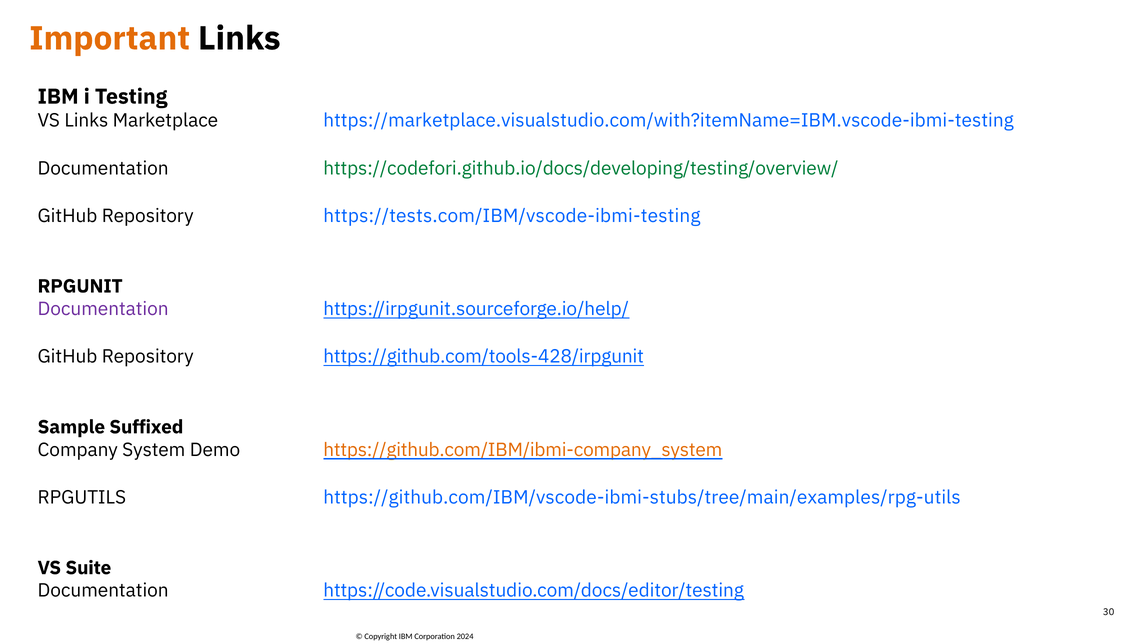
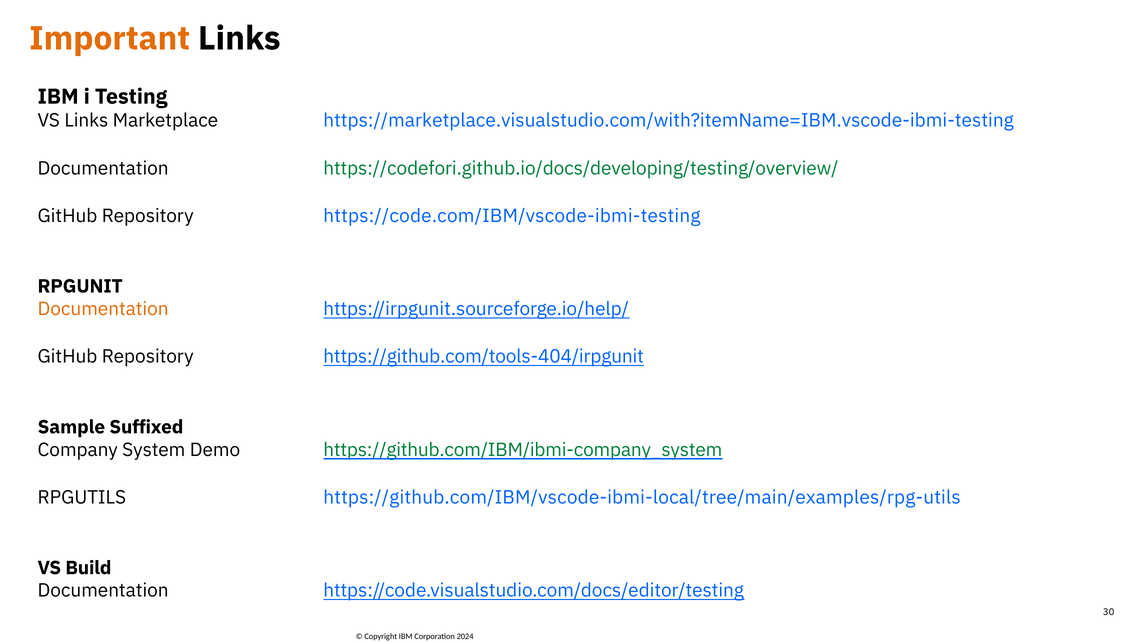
https://tests.com/IBM/vscode-ibmi-testing: https://tests.com/IBM/vscode-ibmi-testing -> https://code.com/IBM/vscode-ibmi-testing
Documentation at (103, 309) colour: purple -> orange
https://github.com/tools-428/irpgunit: https://github.com/tools-428/irpgunit -> https://github.com/tools-404/irpgunit
https://github.com/IBM/ibmi-company_system colour: orange -> green
https://github.com/IBM/vscode-ibmi-stubs/tree/main/examples/rpg-utils: https://github.com/IBM/vscode-ibmi-stubs/tree/main/examples/rpg-utils -> https://github.com/IBM/vscode-ibmi-local/tree/main/examples/rpg-utils
Suite: Suite -> Build
